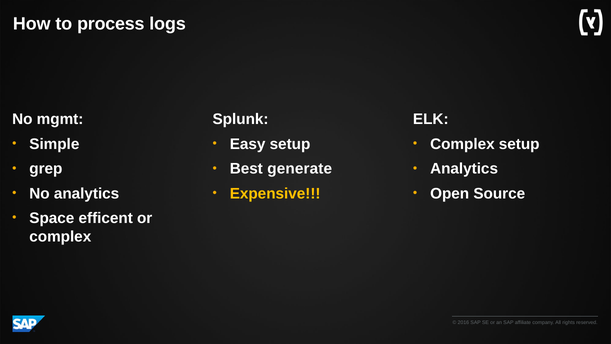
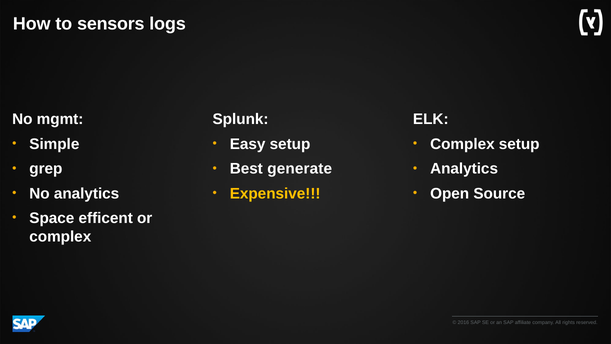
process: process -> sensors
